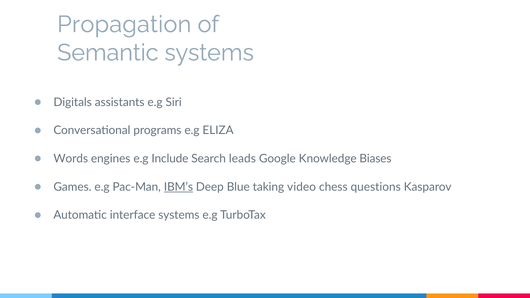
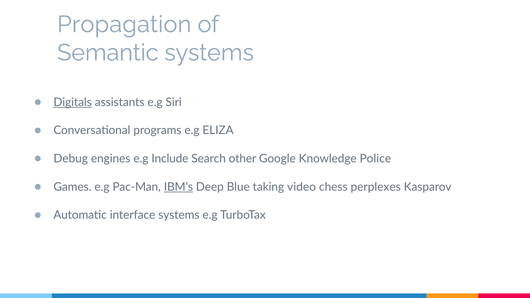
Digitals underline: none -> present
Words: Words -> Debug
leads: leads -> other
Biases: Biases -> Police
questions: questions -> perplexes
